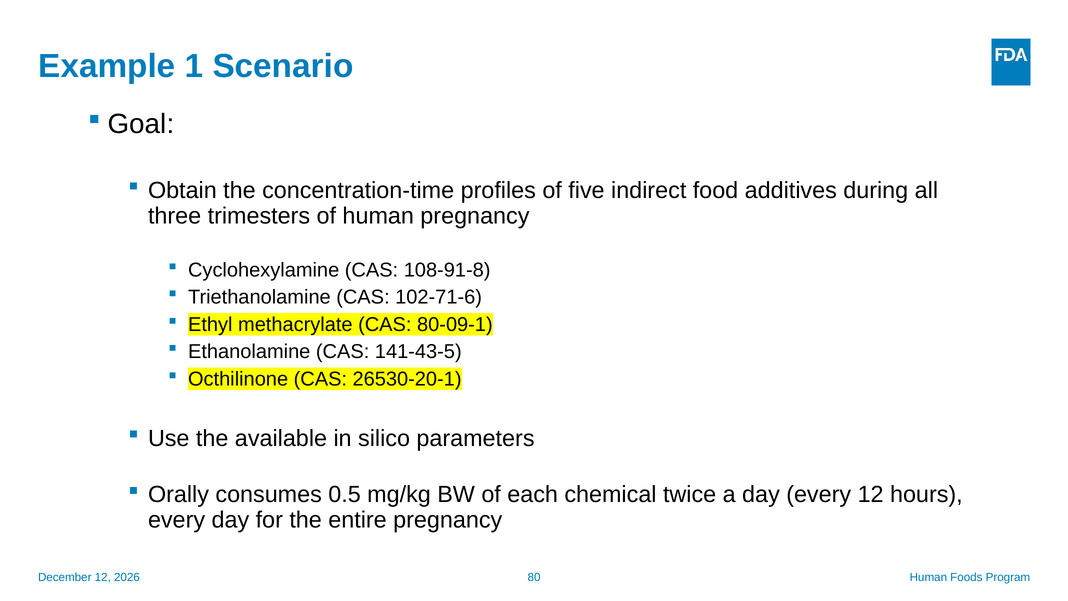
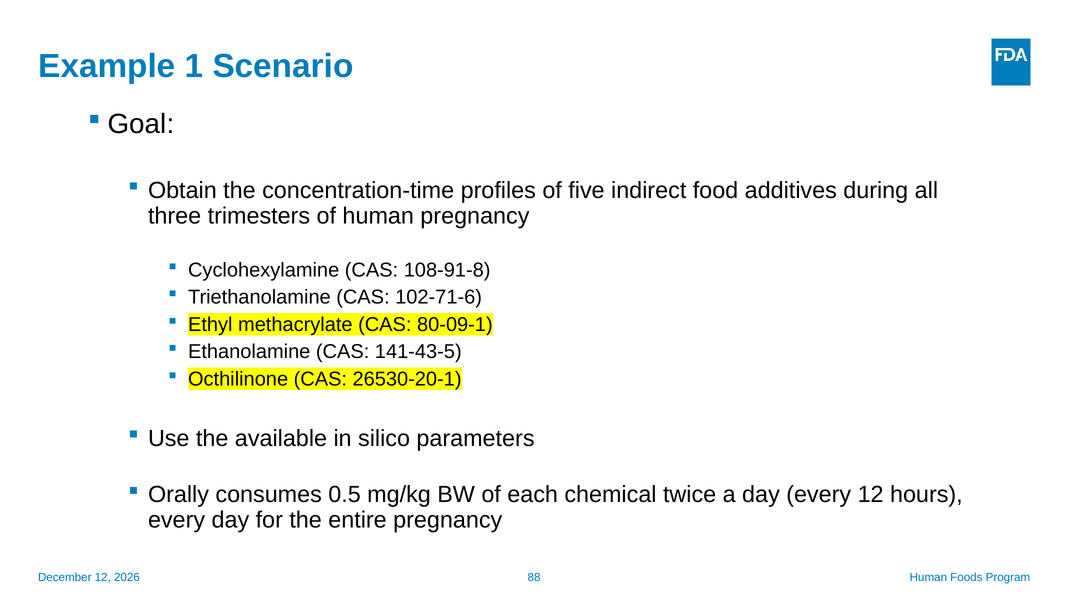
80: 80 -> 88
